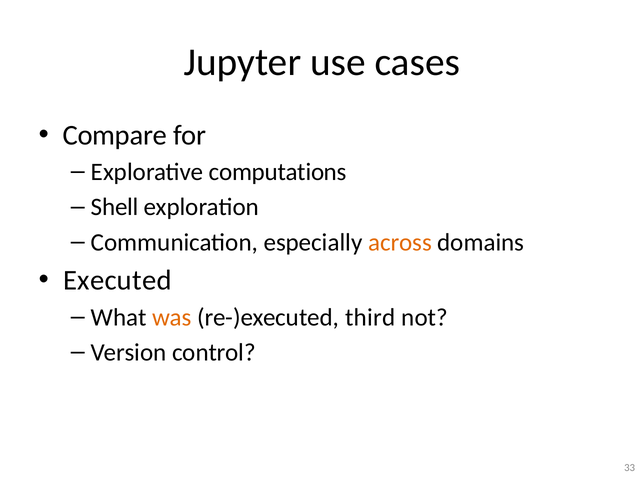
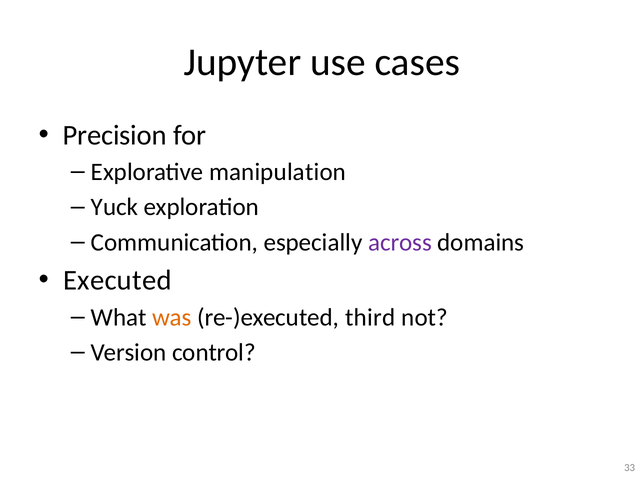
Compare: Compare -> Precision
computations: computations -> manipulation
Shell: Shell -> Yuck
across colour: orange -> purple
